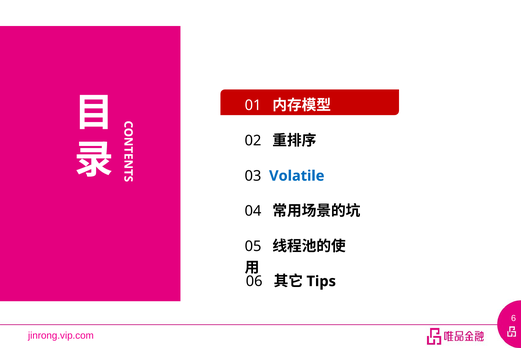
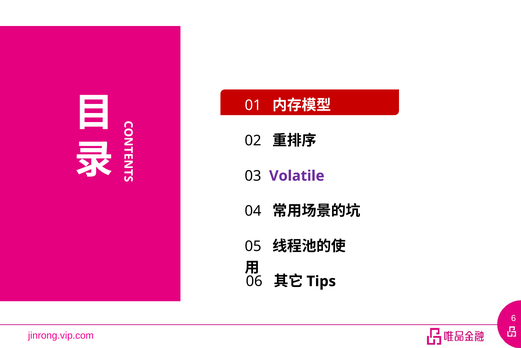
Volatile colour: blue -> purple
